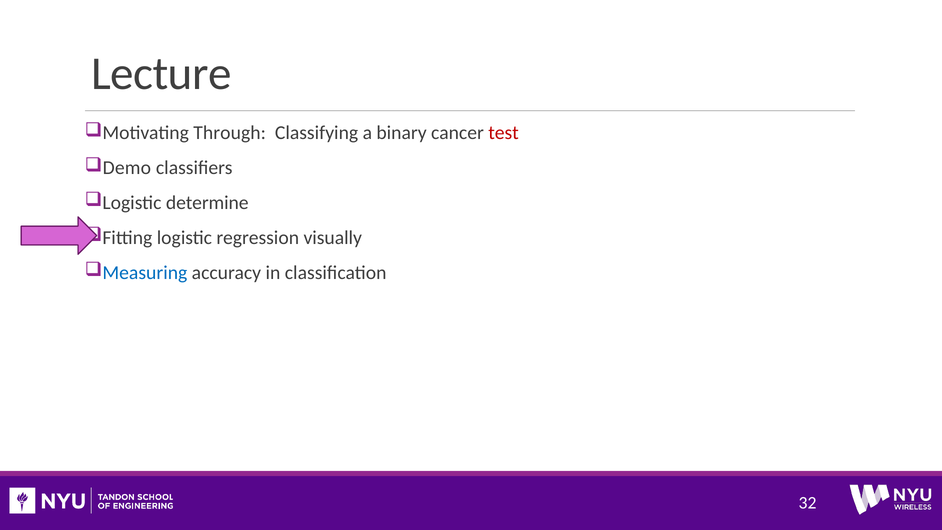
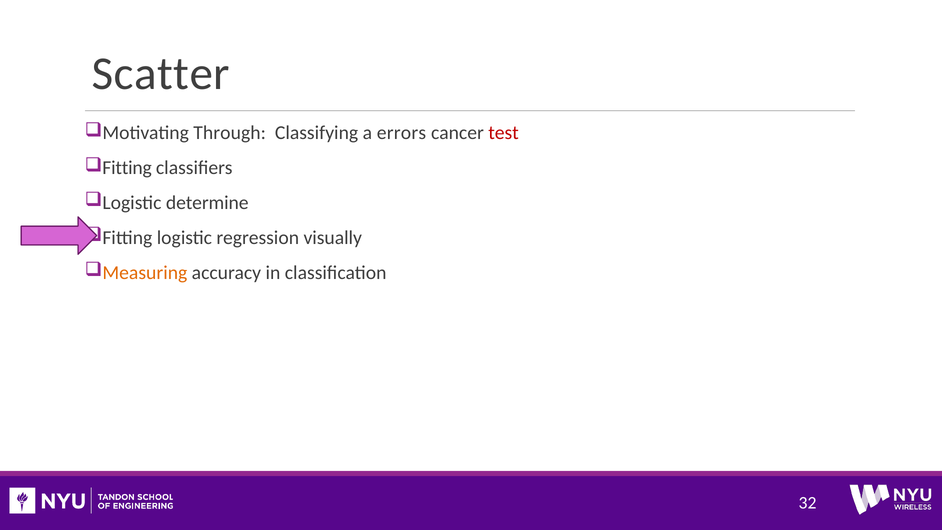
Lecture: Lecture -> Scatter
binary: binary -> errors
Demo at (127, 168): Demo -> Fitting
Measuring colour: blue -> orange
